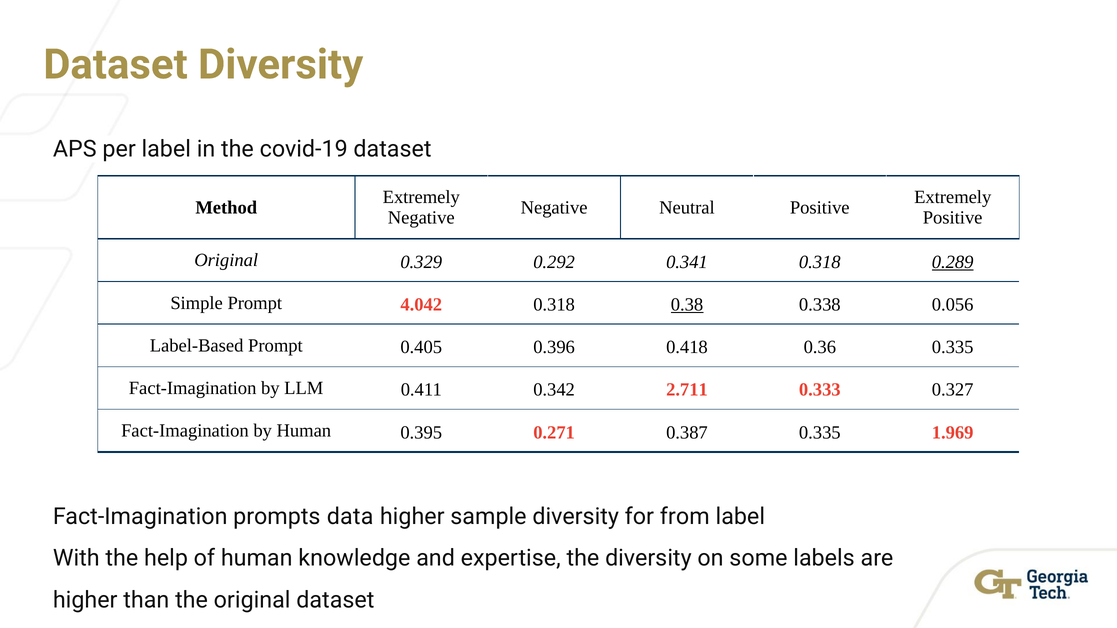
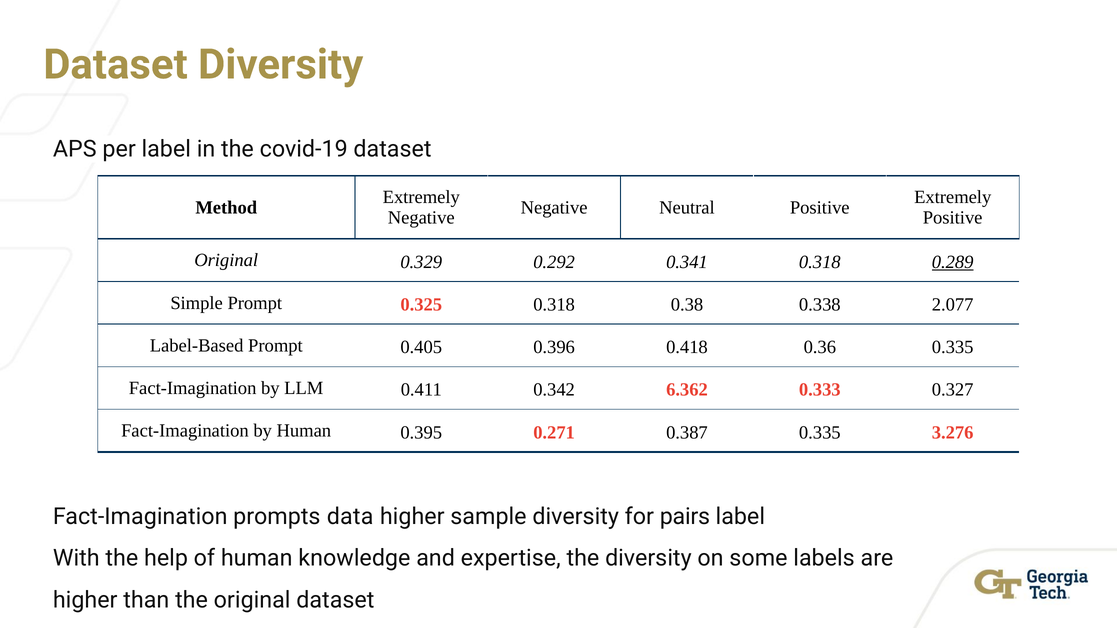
4.042: 4.042 -> 0.325
0.38 underline: present -> none
0.056: 0.056 -> 2.077
2.711: 2.711 -> 6.362
1.969: 1.969 -> 3.276
from: from -> pairs
